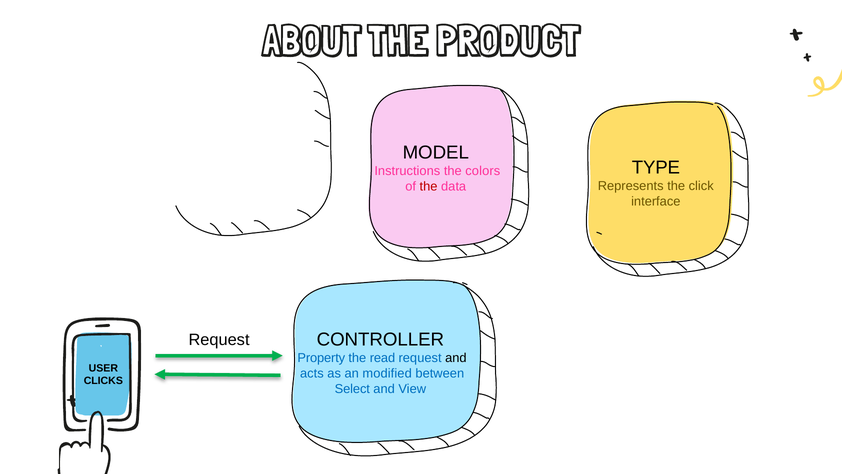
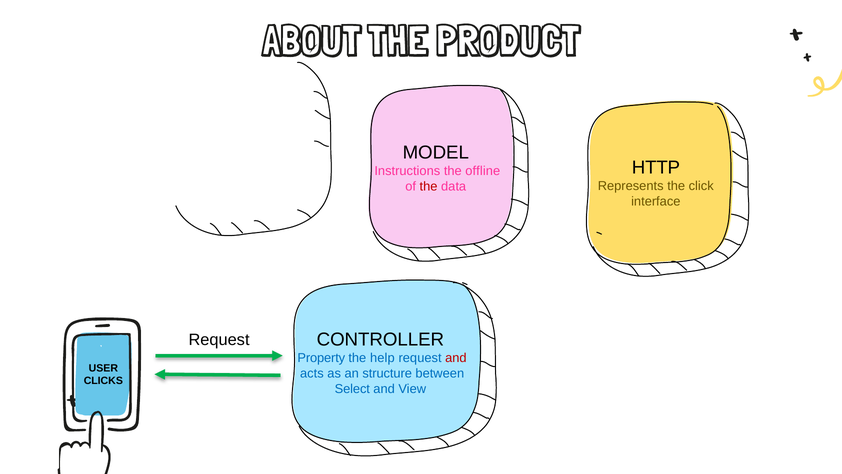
TYPE: TYPE -> HTTP
colors: colors -> offline
read: read -> help
and at (456, 358) colour: black -> red
modified: modified -> structure
